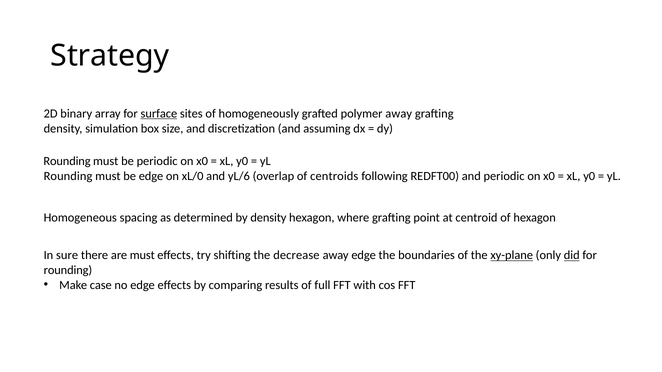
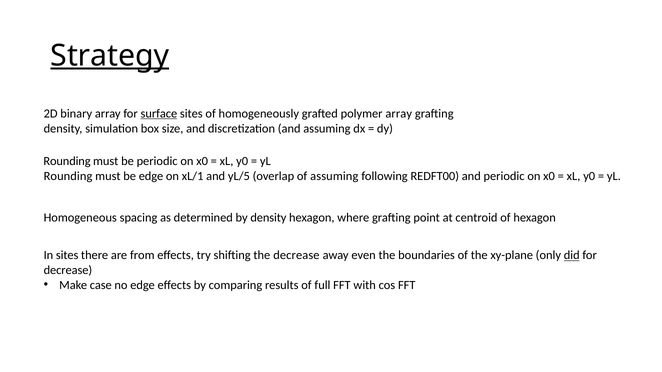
Strategy underline: none -> present
polymer away: away -> array
xL/0: xL/0 -> xL/1
yL/6: yL/6 -> yL/5
of centroids: centroids -> assuming
In sure: sure -> sites
are must: must -> from
away edge: edge -> even
xy-plane underline: present -> none
rounding at (68, 270): rounding -> decrease
